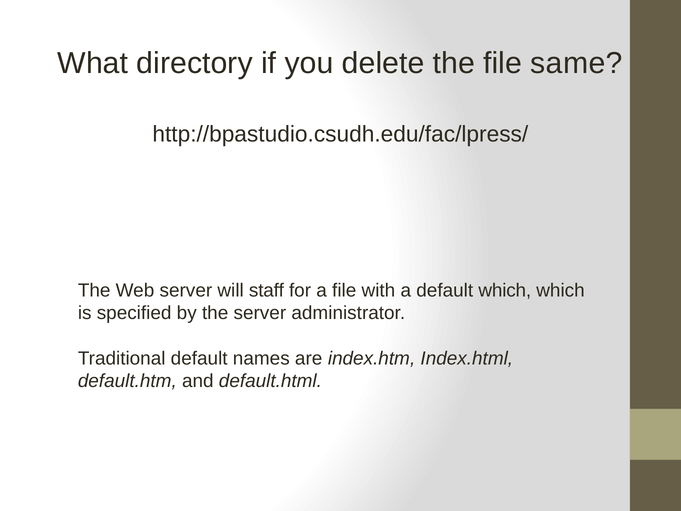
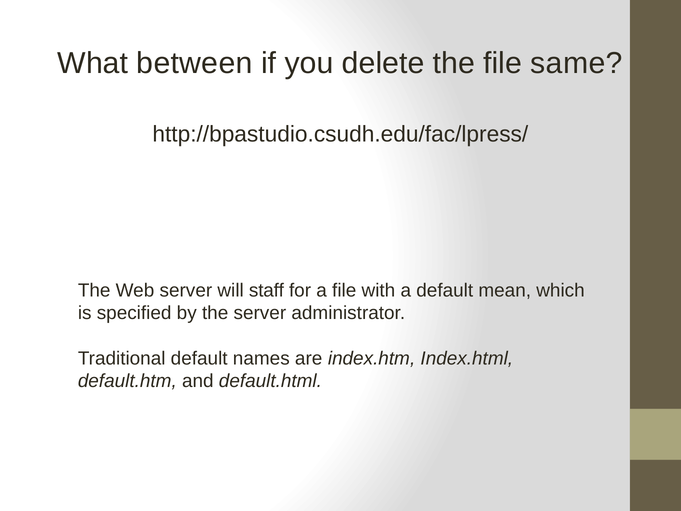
directory: directory -> between
default which: which -> mean
